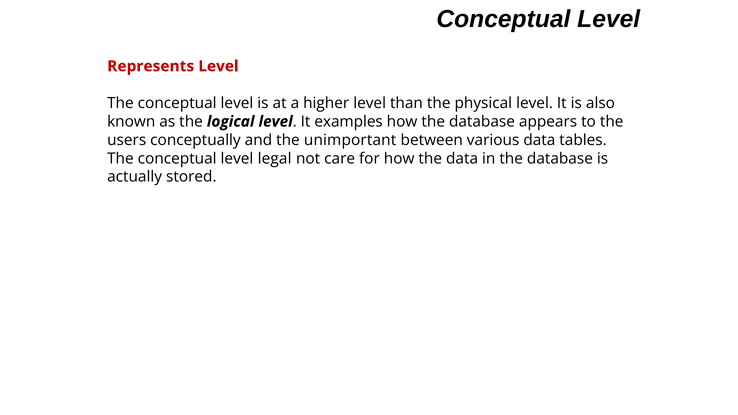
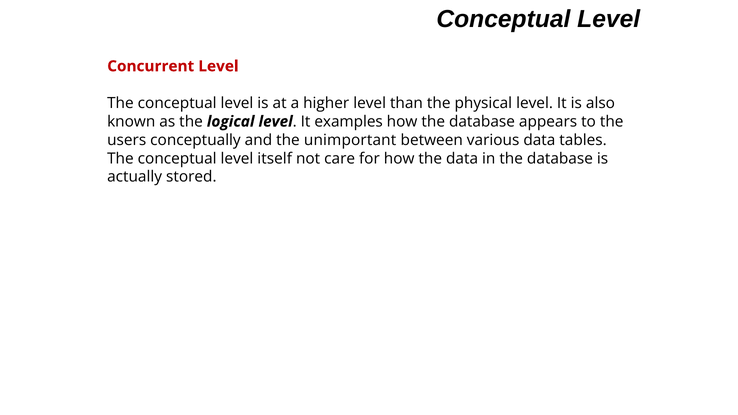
Represents: Represents -> Concurrent
legal: legal -> itself
